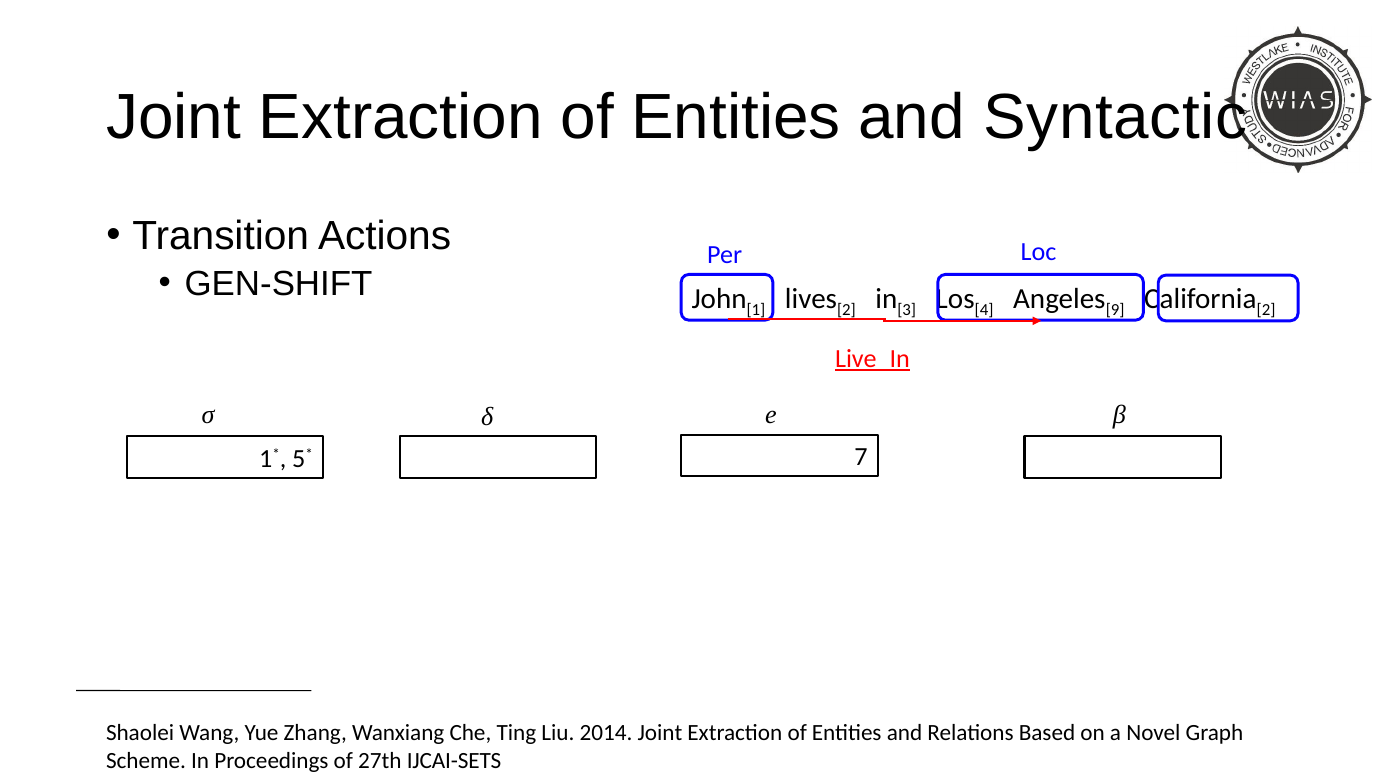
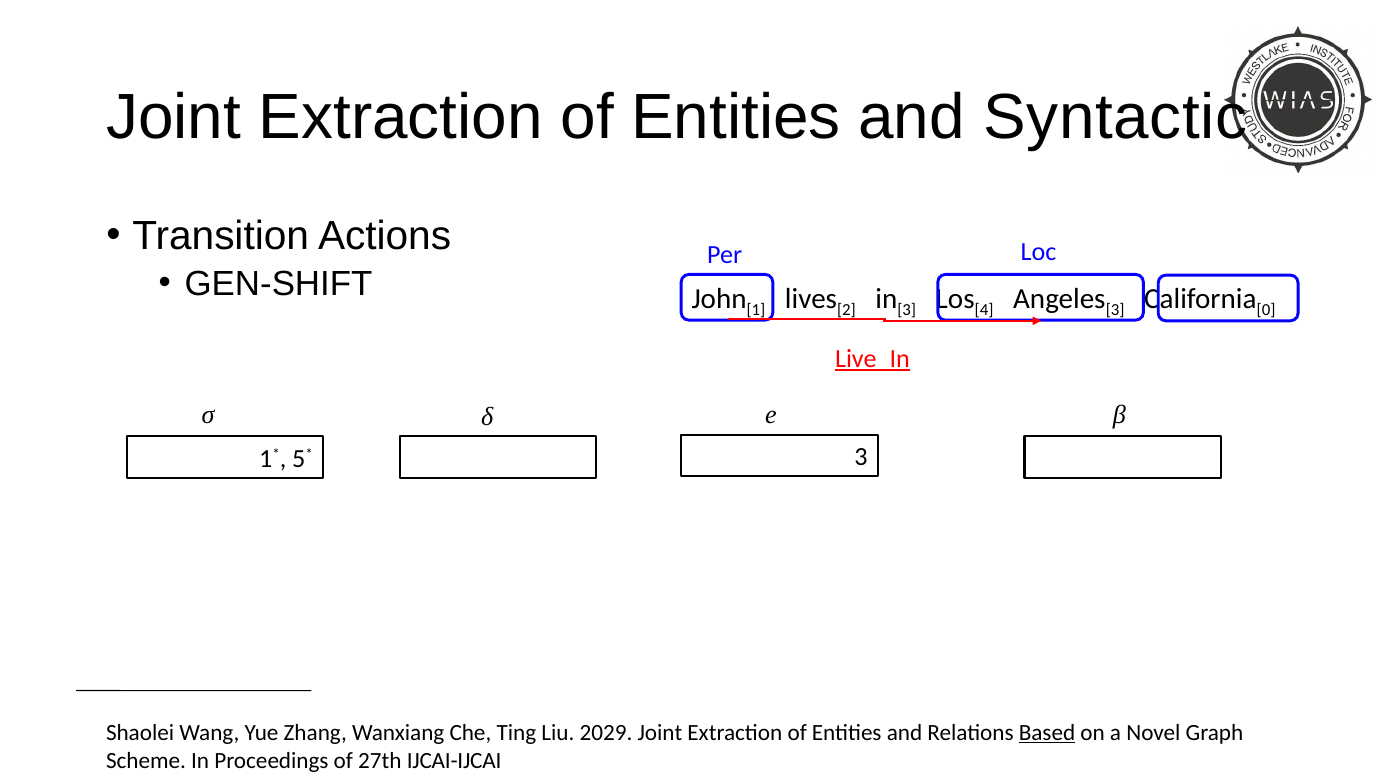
9 at (1115, 310): 9 -> 3
2 at (1266, 310): 2 -> 0
7 at (861, 457): 7 -> 3
2014: 2014 -> 2029
Based underline: none -> present
IJCAI-SETS: IJCAI-SETS -> IJCAI-IJCAI
